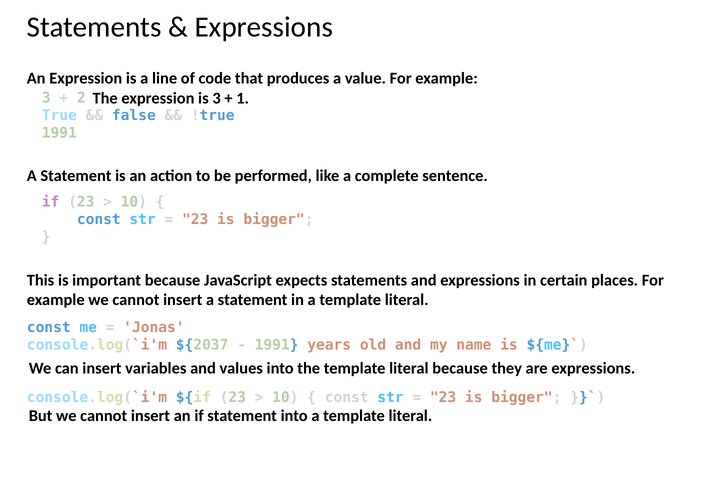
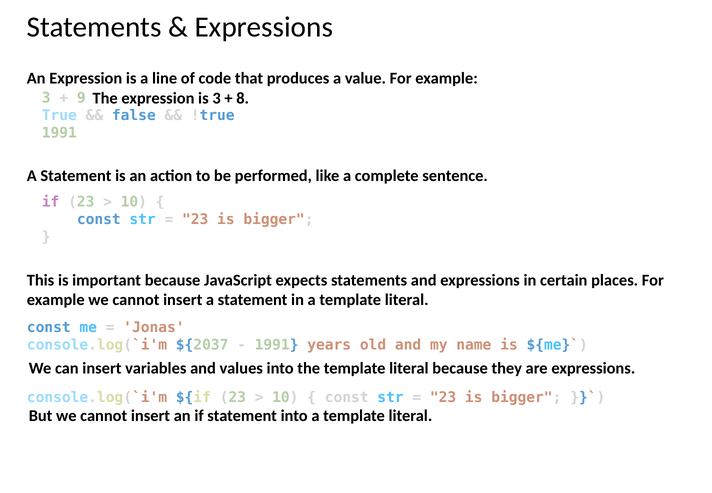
1: 1 -> 8
2: 2 -> 9
